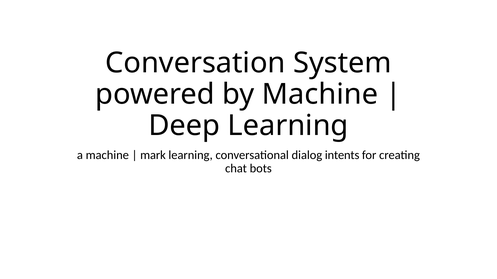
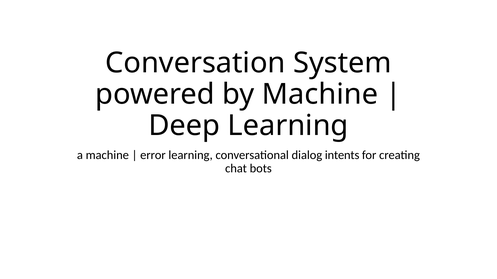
mark: mark -> error
